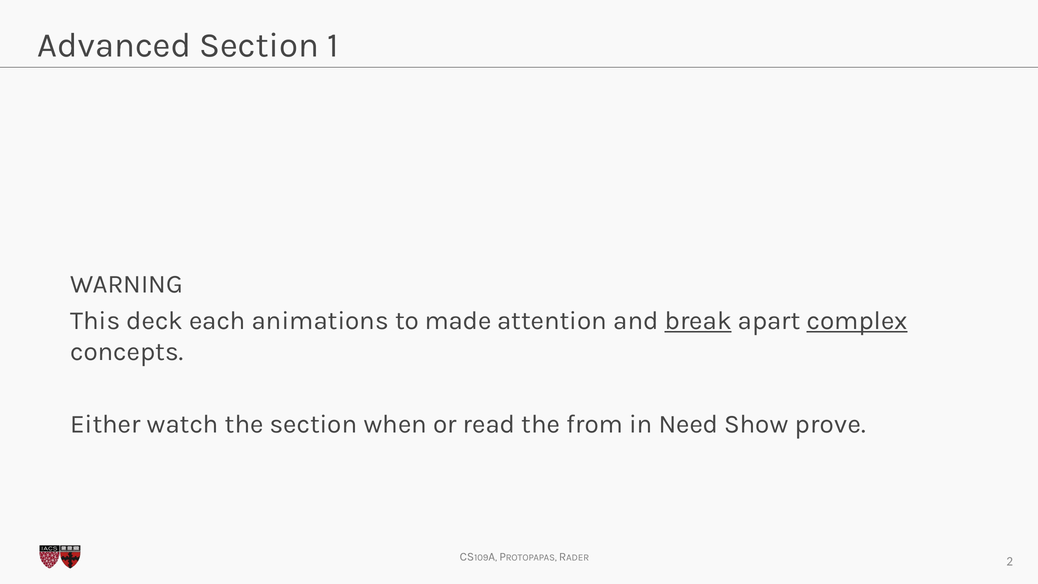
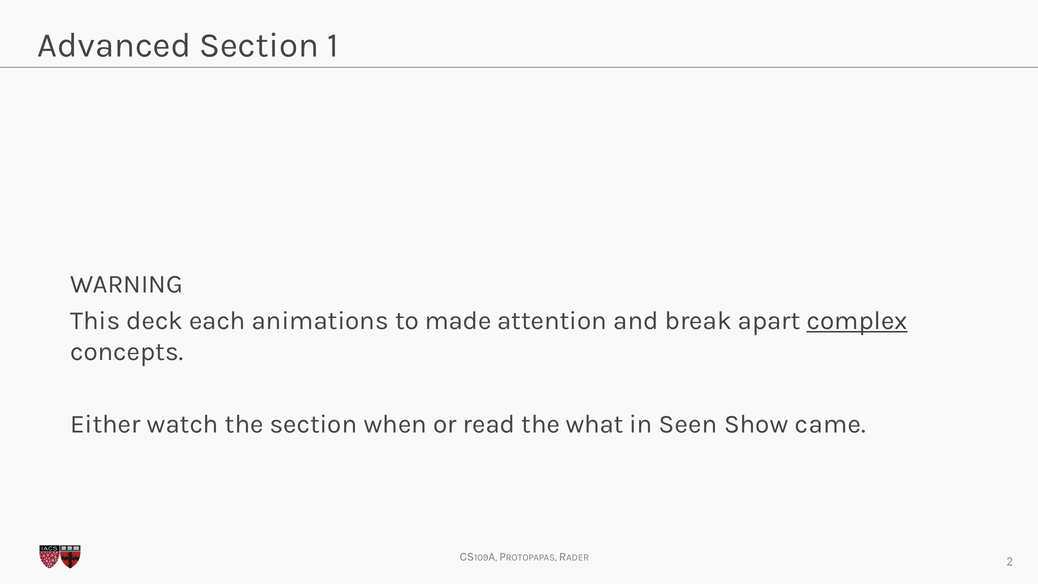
break underline: present -> none
from: from -> what
Need: Need -> Seen
prove: prove -> came
